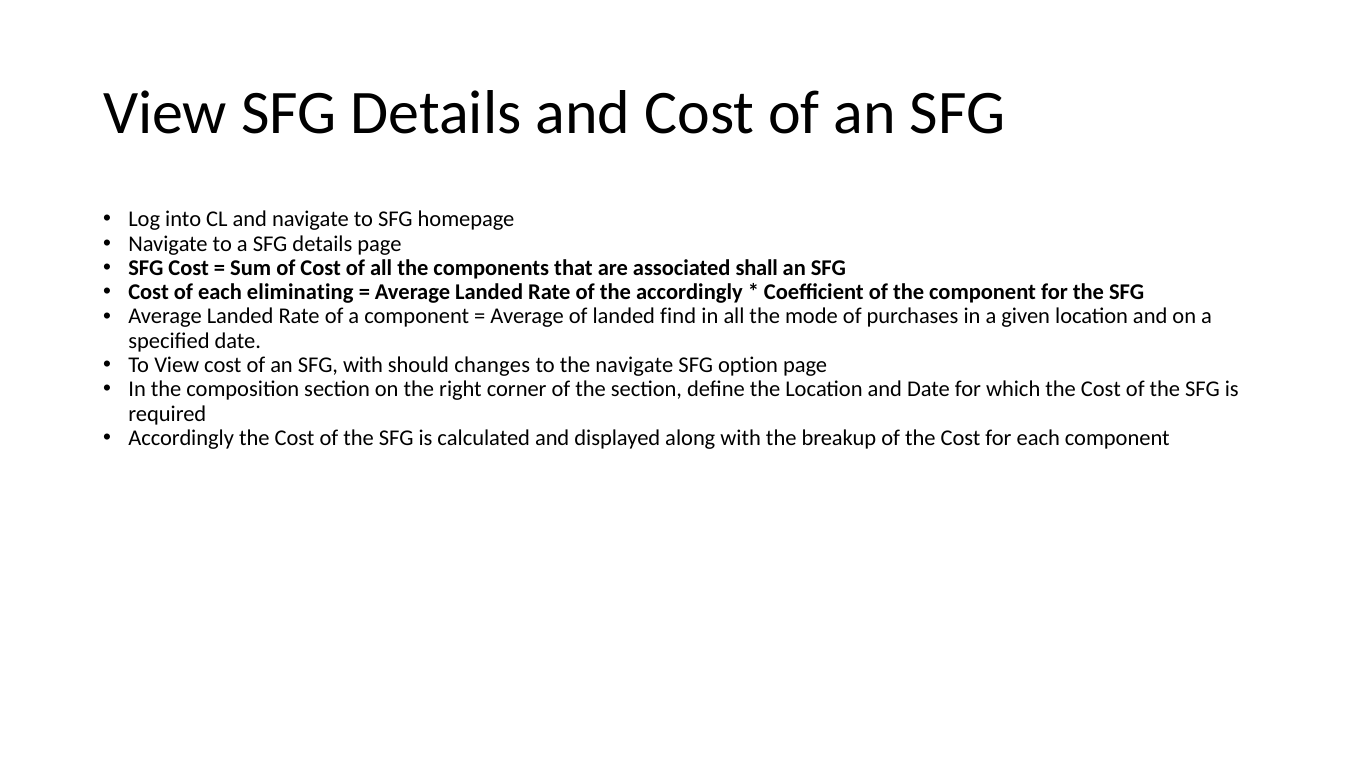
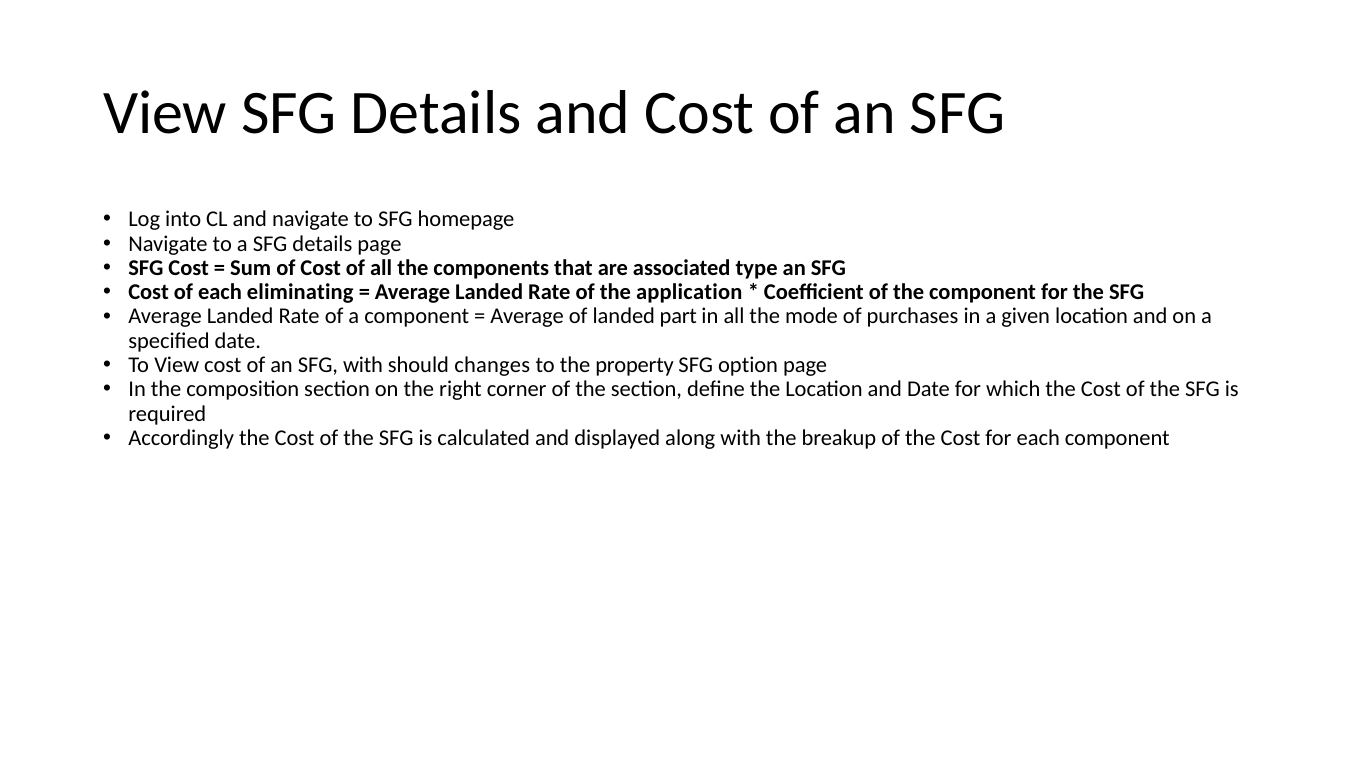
shall: shall -> type
the accordingly: accordingly -> application
find: find -> part
the navigate: navigate -> property
